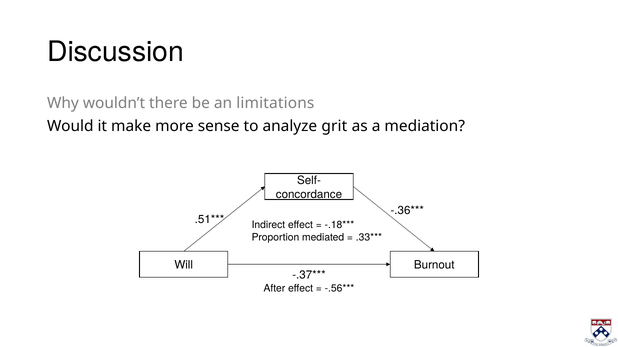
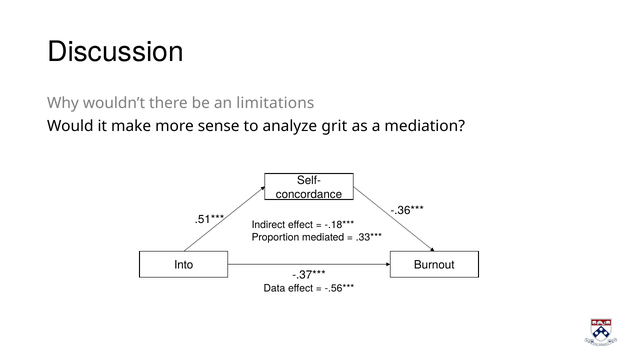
Will: Will -> Into
After: After -> Data
